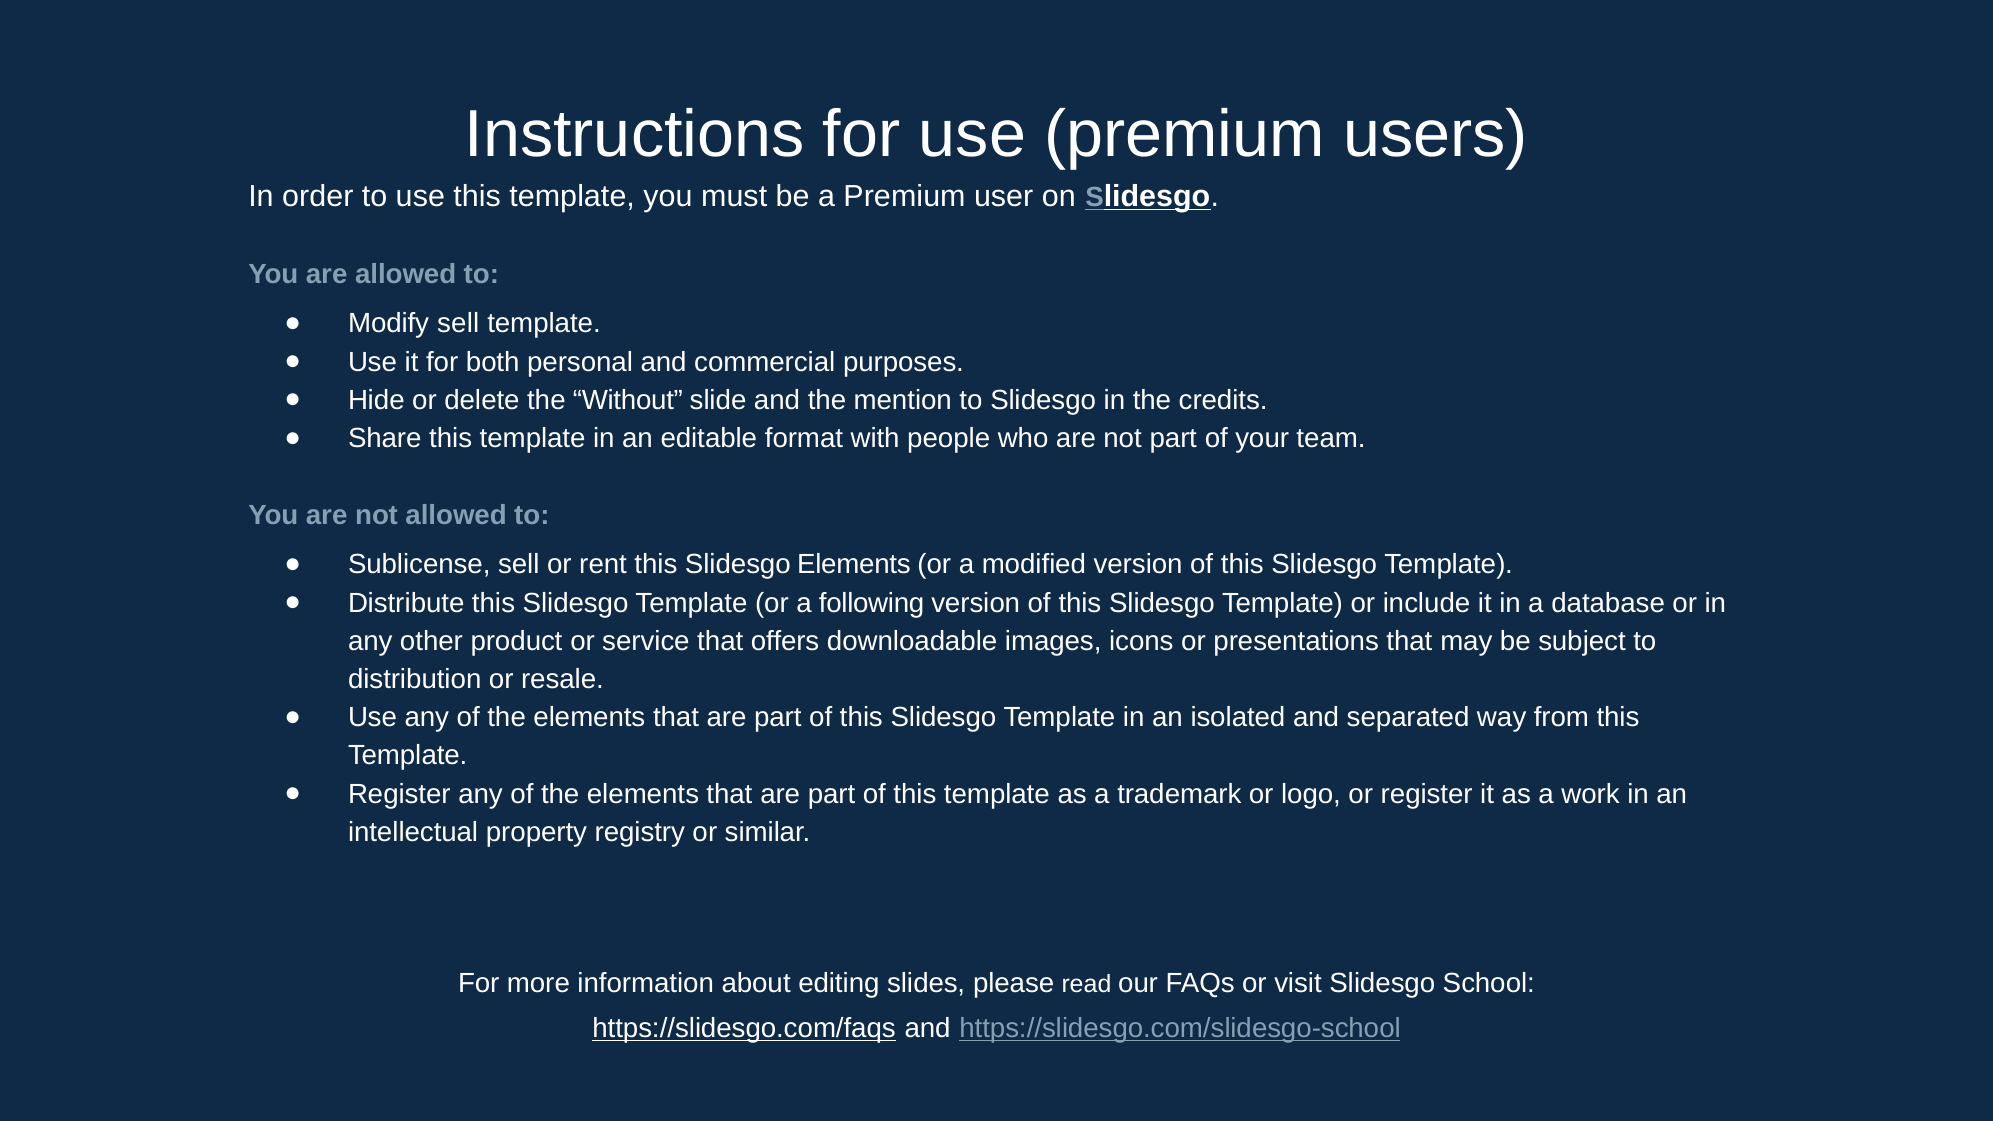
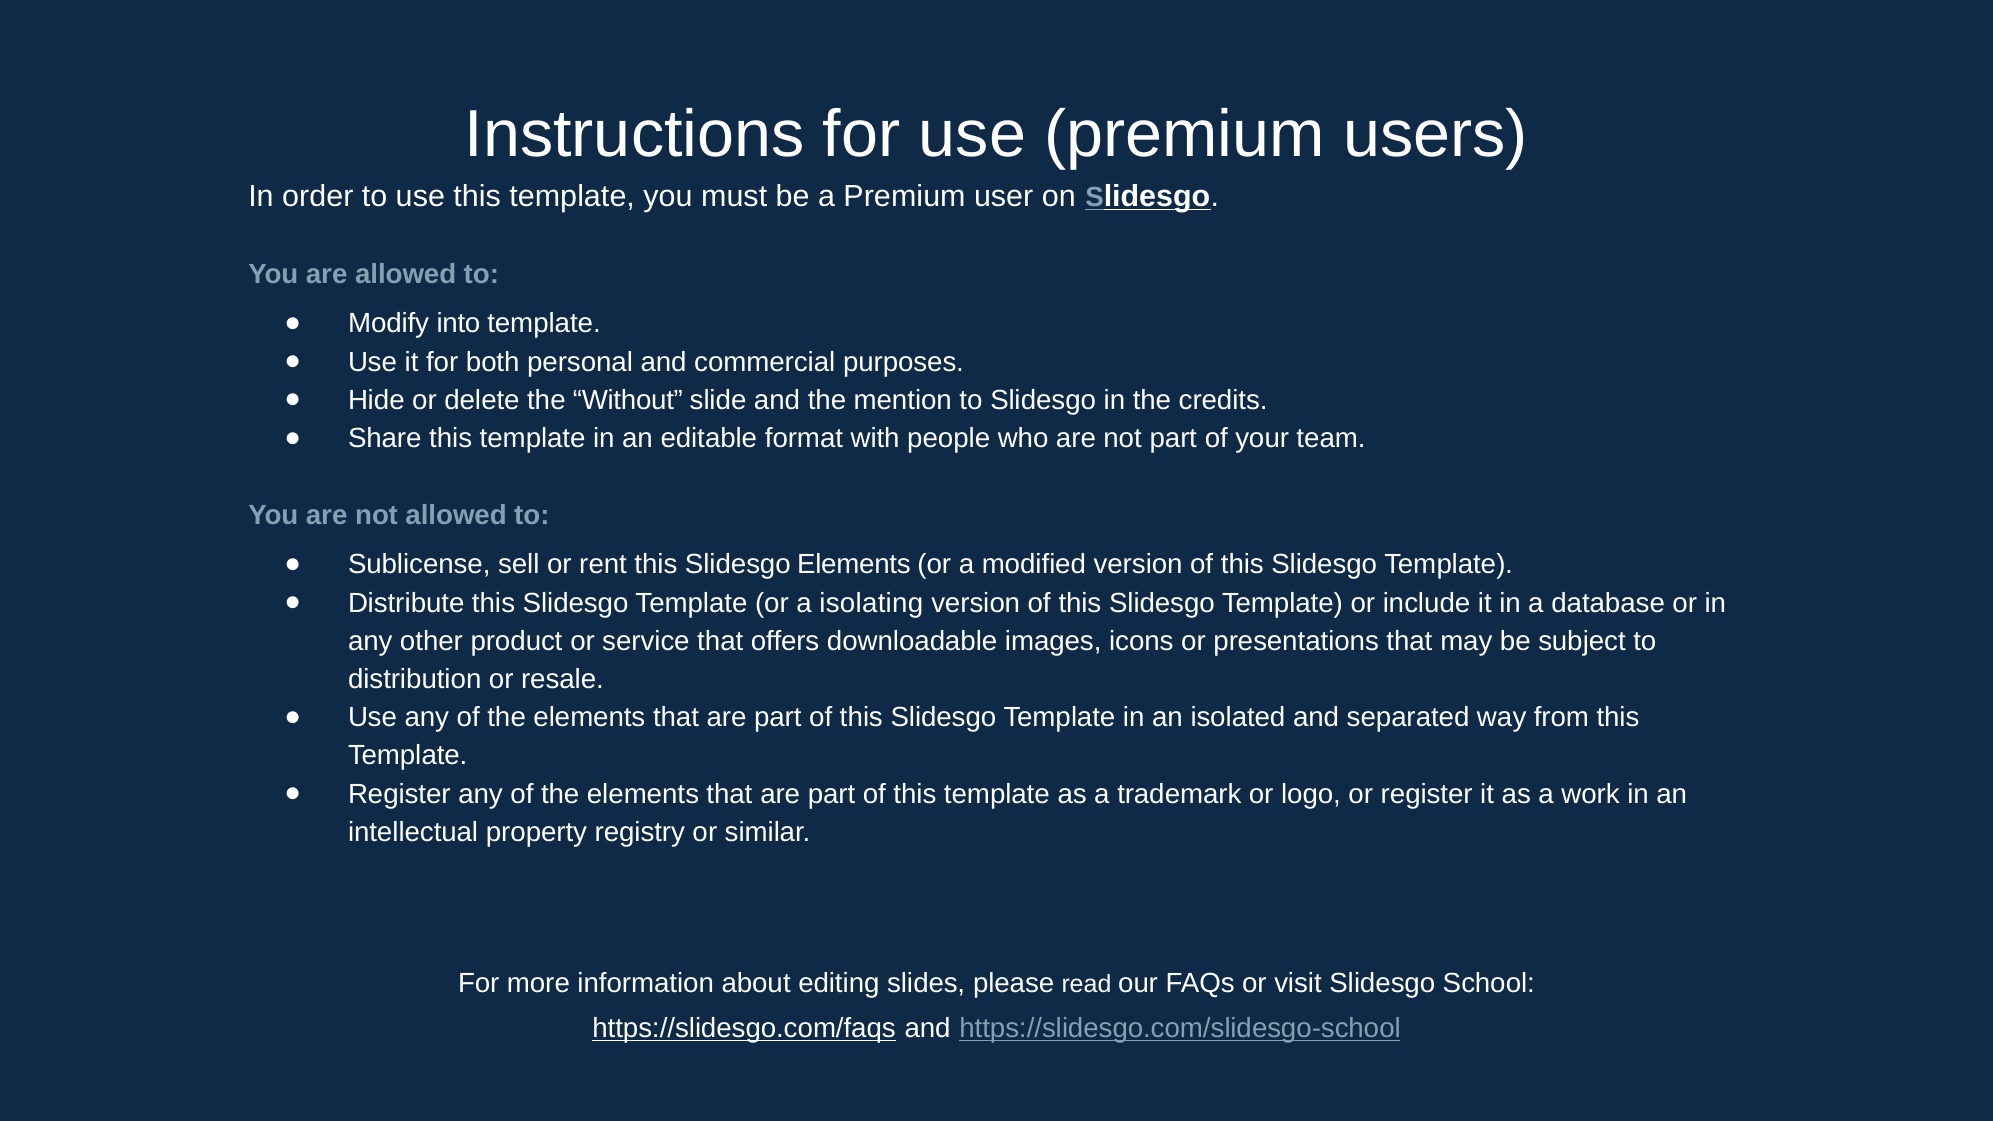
Modify sell: sell -> into
following: following -> isolating
